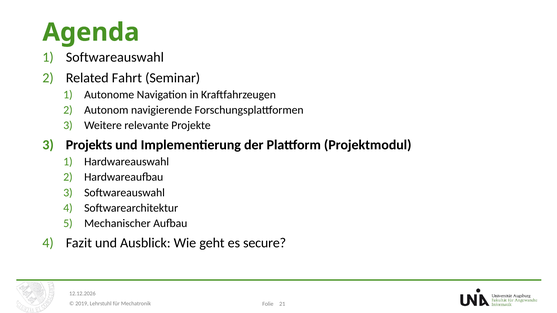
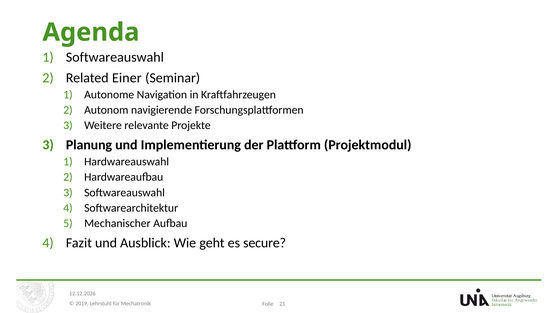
Fahrt: Fahrt -> Einer
Projekts: Projekts -> Planung
